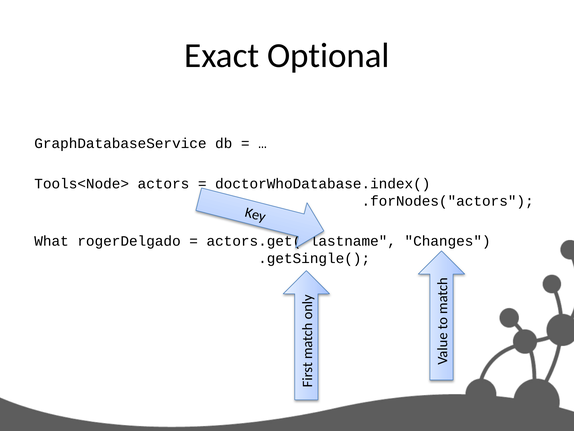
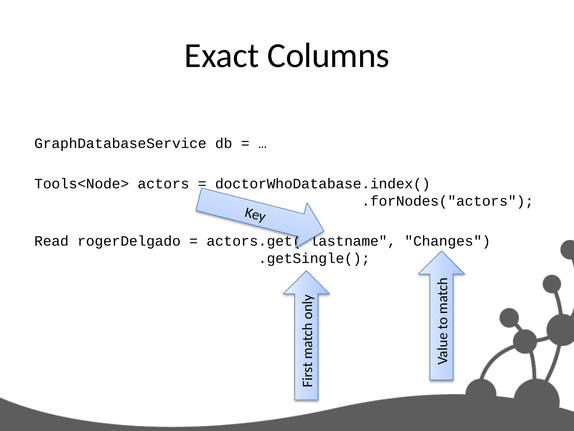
Optional: Optional -> Columns
What: What -> Read
